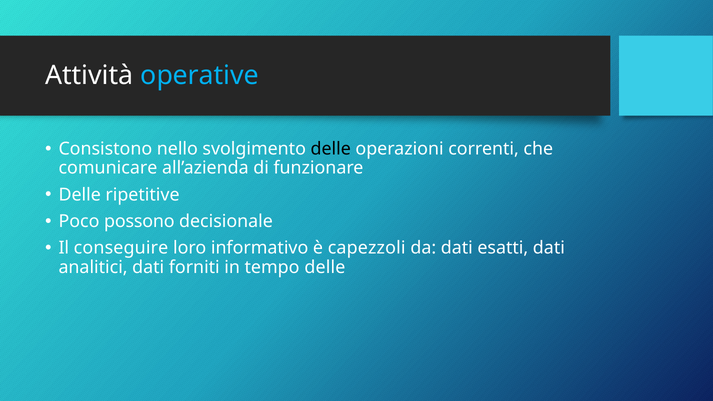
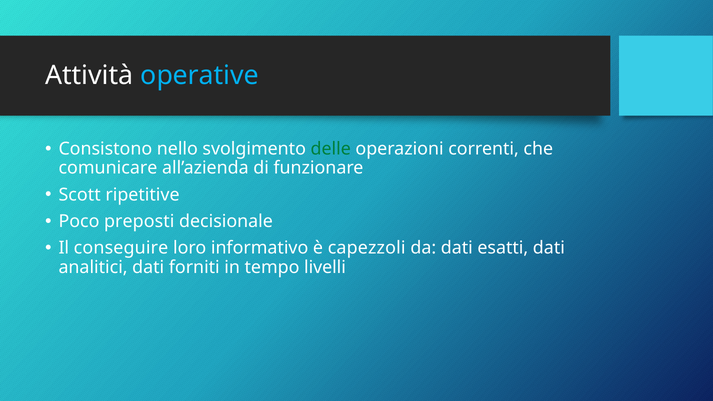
delle at (331, 149) colour: black -> green
Delle at (80, 195): Delle -> Scott
possono: possono -> preposti
tempo delle: delle -> livelli
